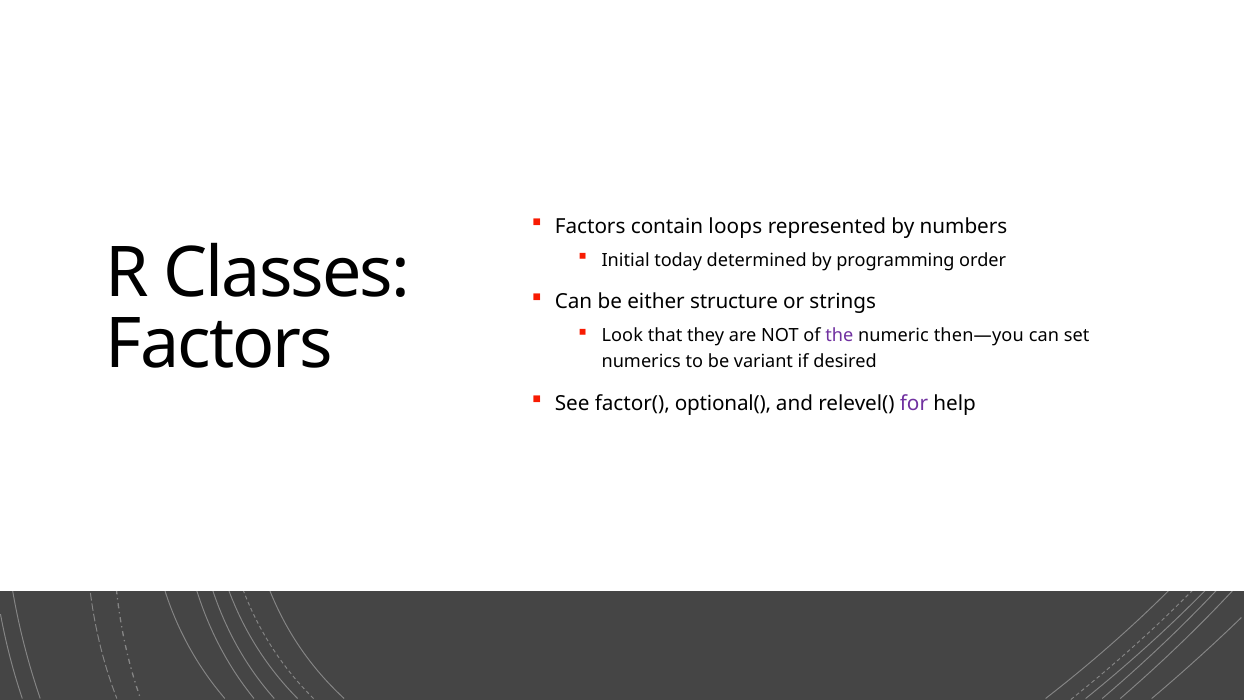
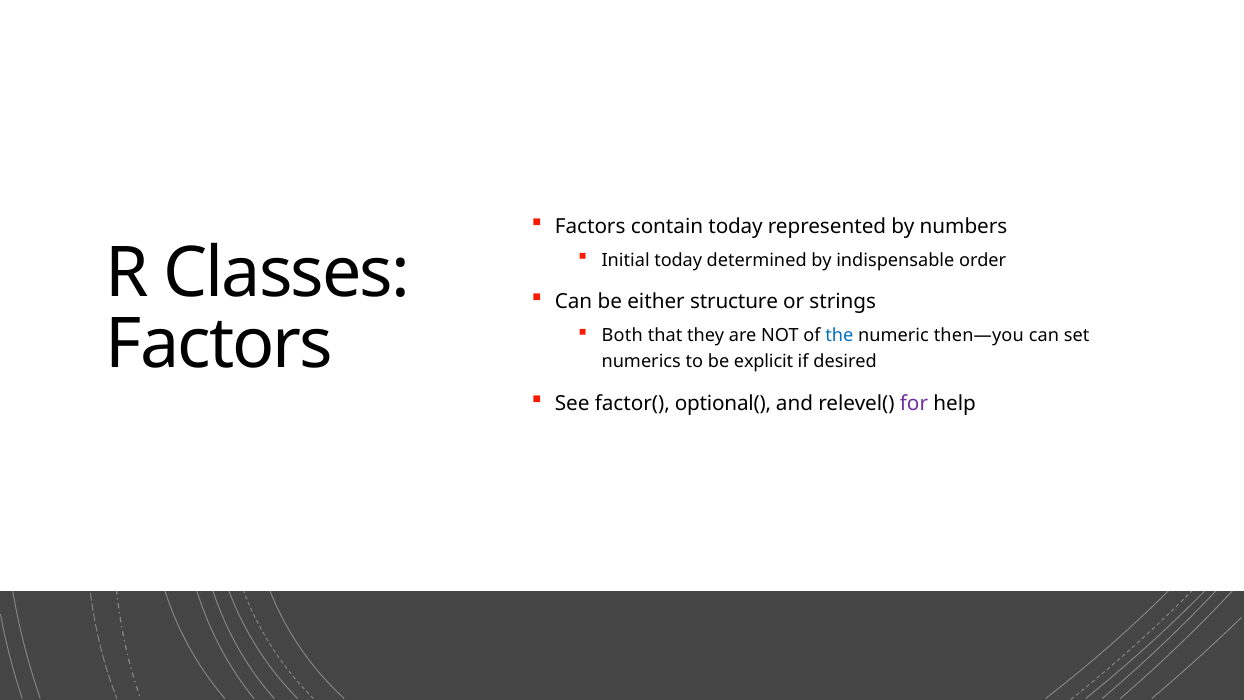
contain loops: loops -> today
programming: programming -> indispensable
Look: Look -> Both
the colour: purple -> blue
variant: variant -> explicit
